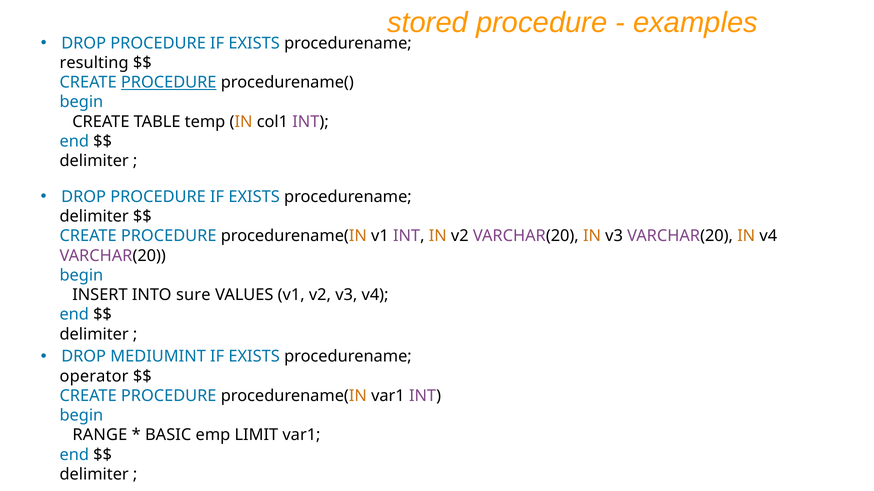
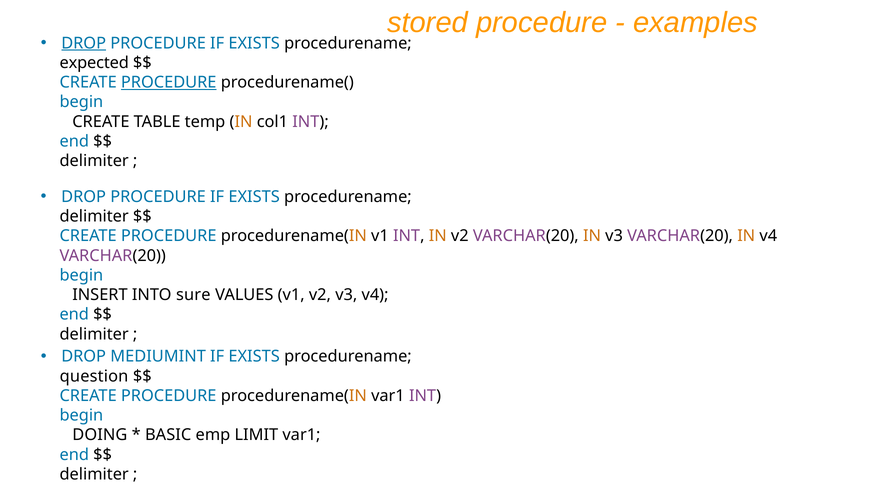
DROP at (84, 43) underline: none -> present
resulting: resulting -> expected
operator: operator -> question
RANGE: RANGE -> DOING
